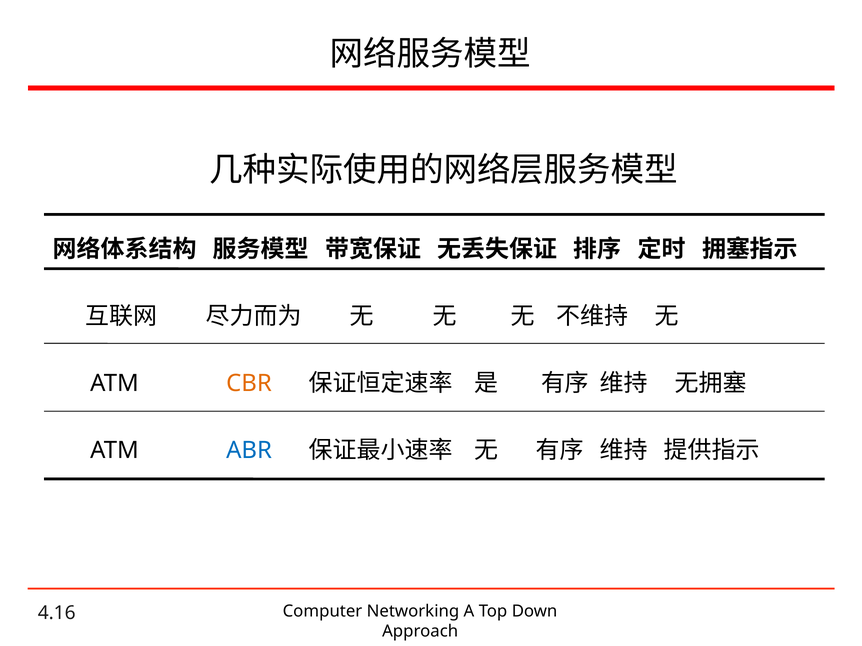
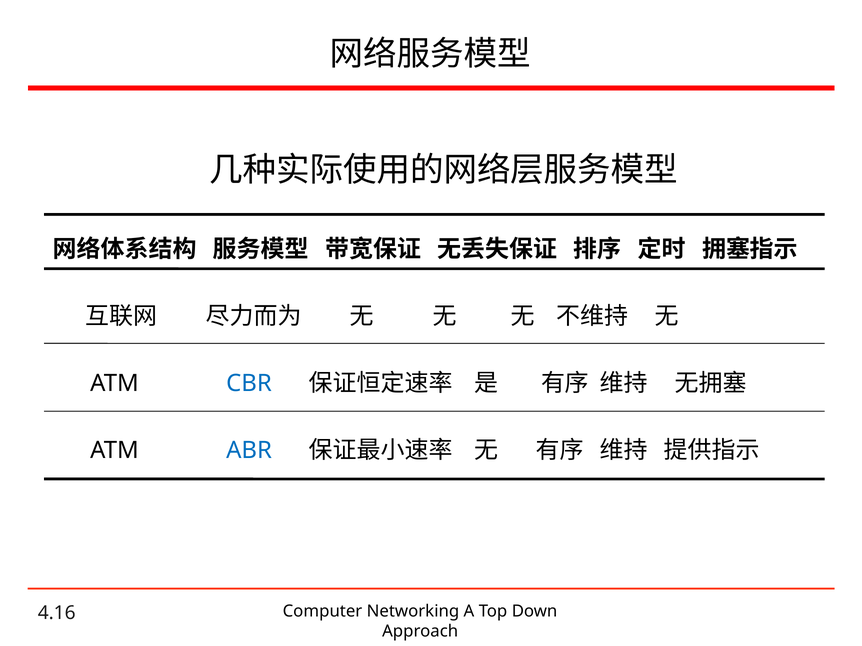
CBR colour: orange -> blue
